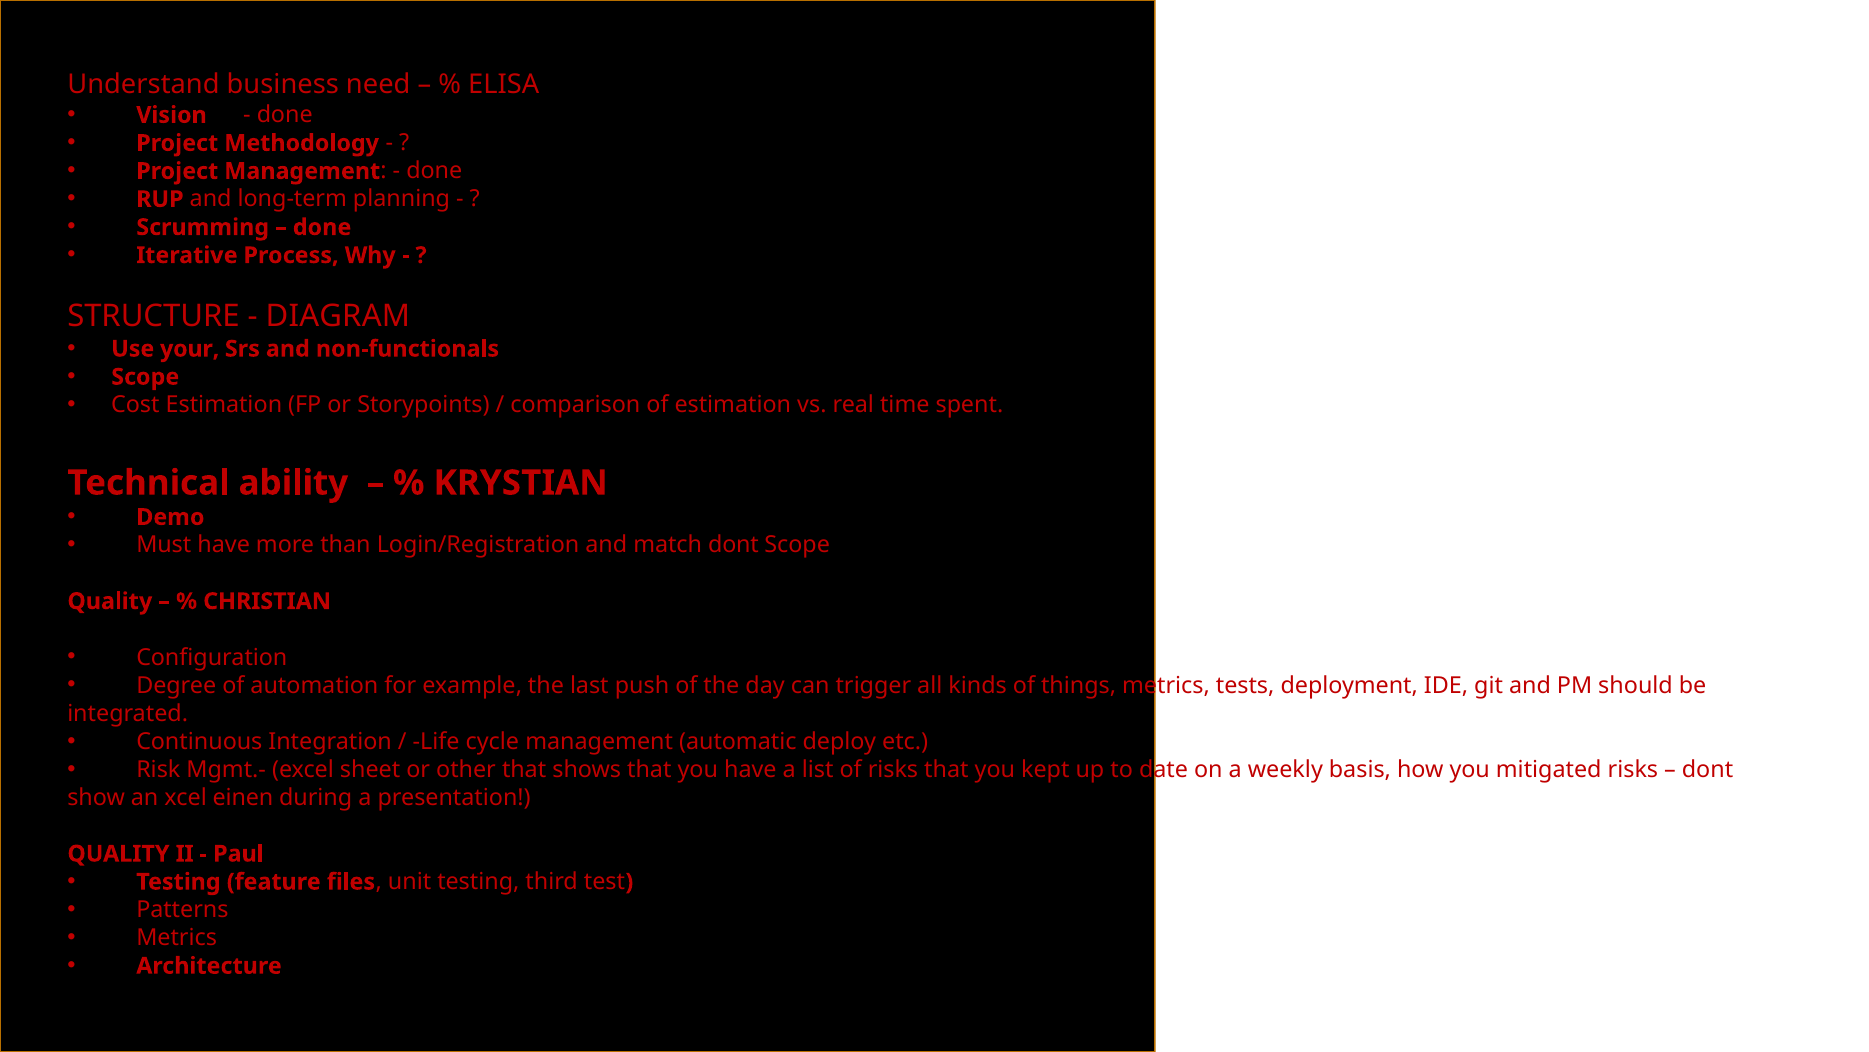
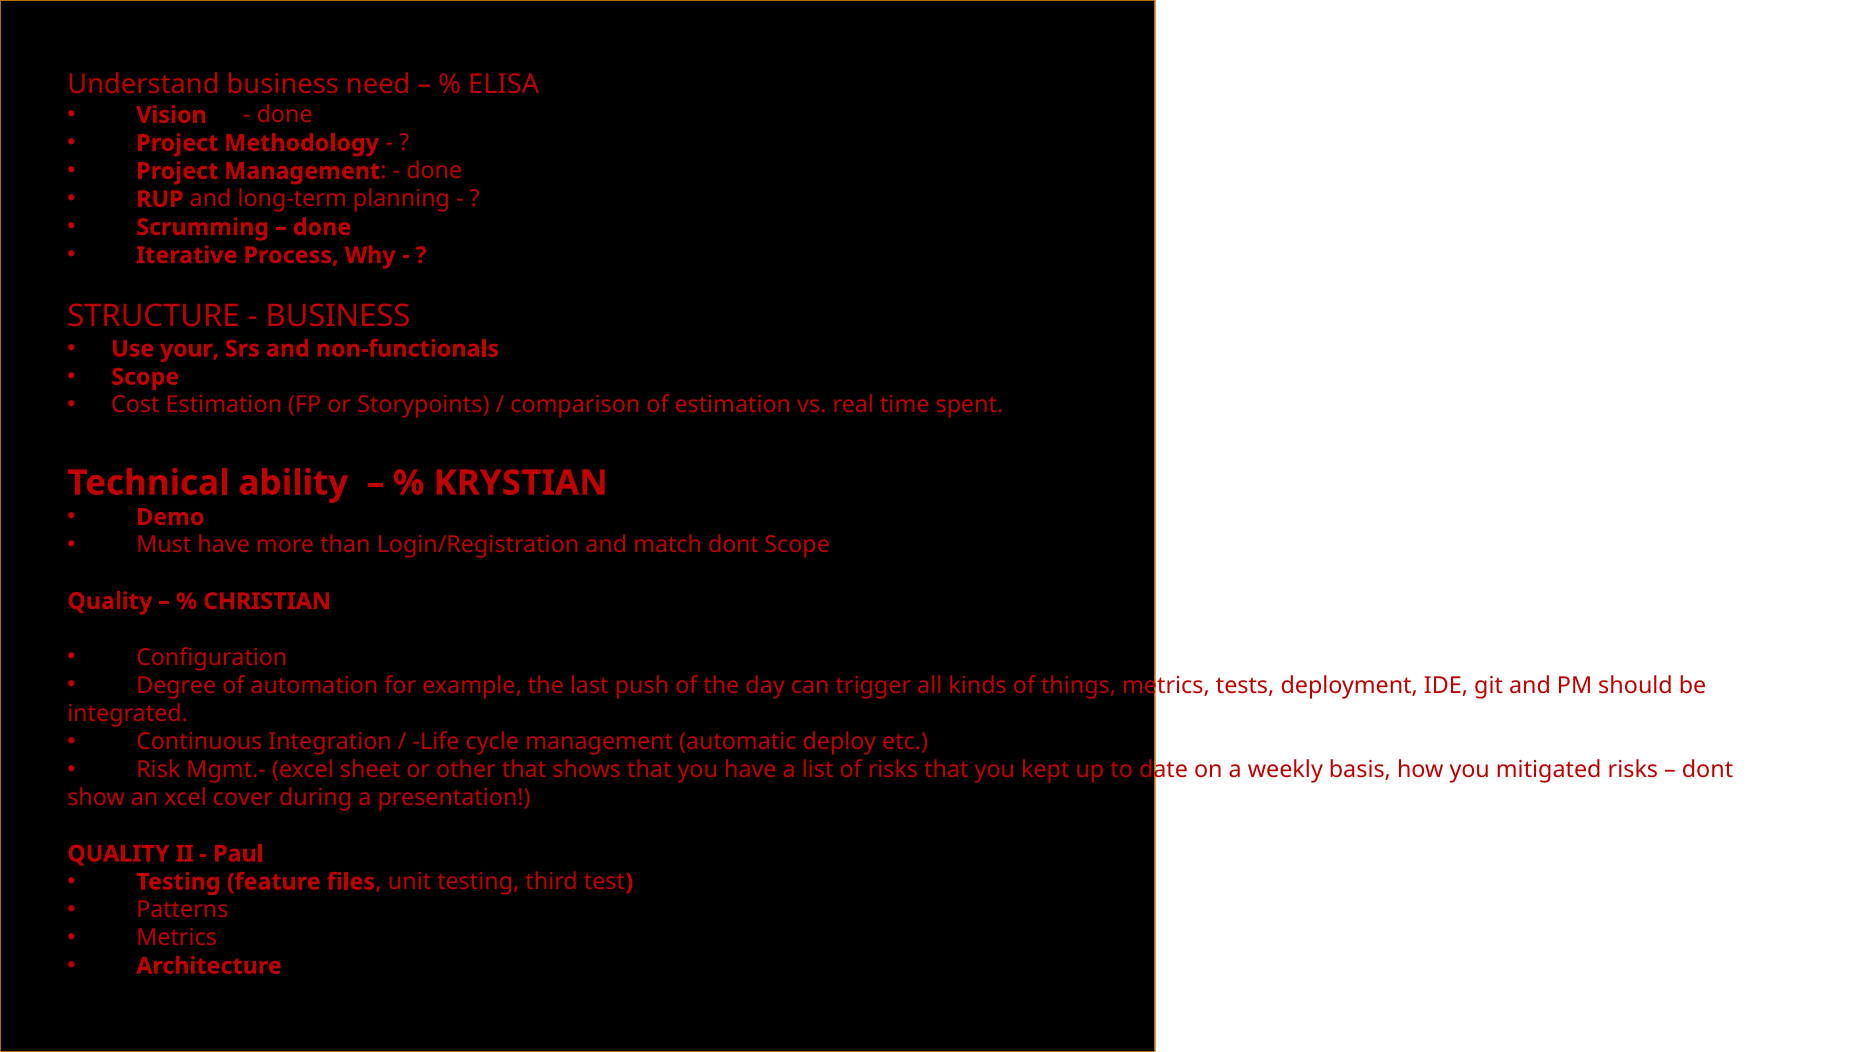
DIAGRAM at (338, 316): DIAGRAM -> BUSINESS
einen: einen -> cover
